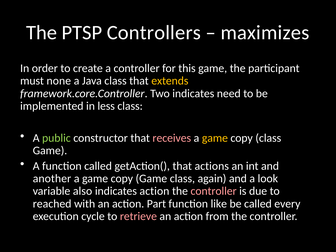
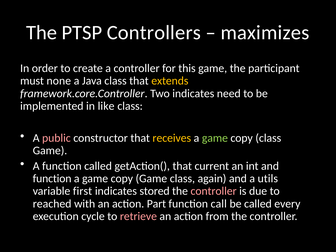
less: less -> like
public colour: light green -> pink
receives colour: pink -> yellow
game at (215, 138) colour: yellow -> light green
actions: actions -> current
another at (52, 179): another -> function
look: look -> utils
also: also -> first
indicates action: action -> stored
like: like -> call
